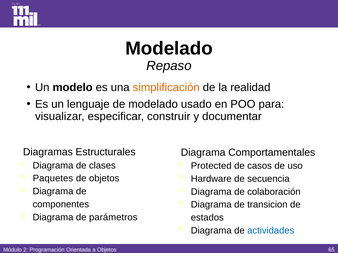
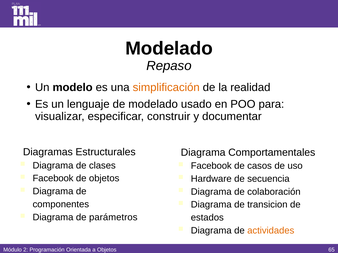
Protected at (211, 166): Protected -> Facebook
Paquetes at (53, 179): Paquetes -> Facebook
actividades colour: blue -> orange
